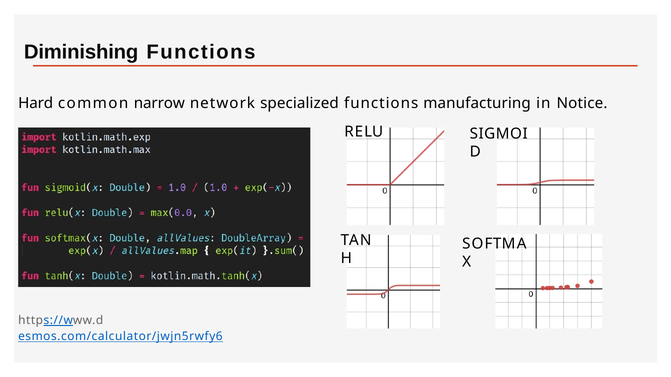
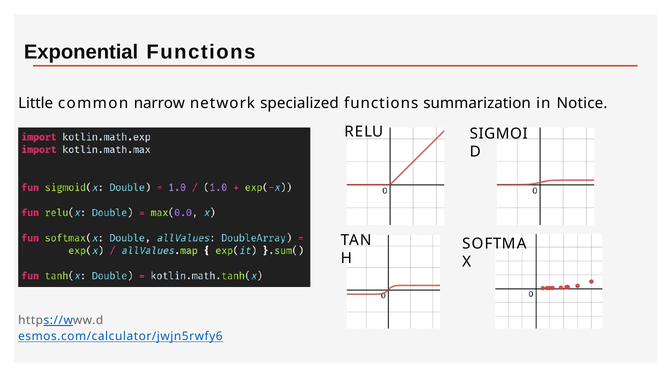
Diminishing: Diminishing -> Exponential
Hard: Hard -> Little
manufacturing: manufacturing -> summarization
